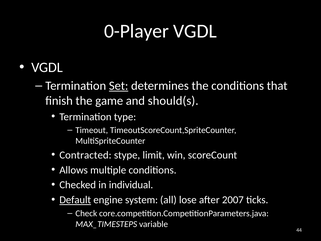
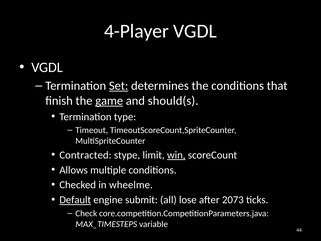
0-Player: 0-Player -> 4-Player
game underline: none -> present
win underline: none -> present
individual: individual -> wheelme
system: system -> submit
2007: 2007 -> 2073
